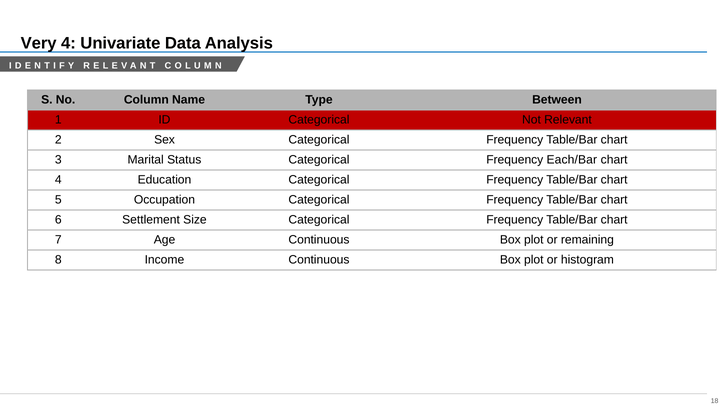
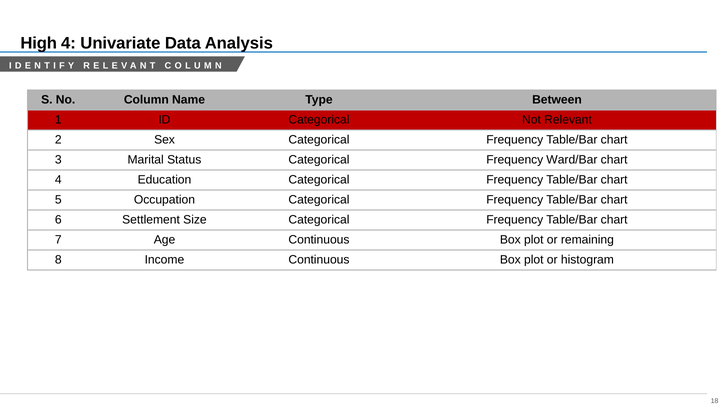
Very: Very -> High
Each/Bar: Each/Bar -> Ward/Bar
